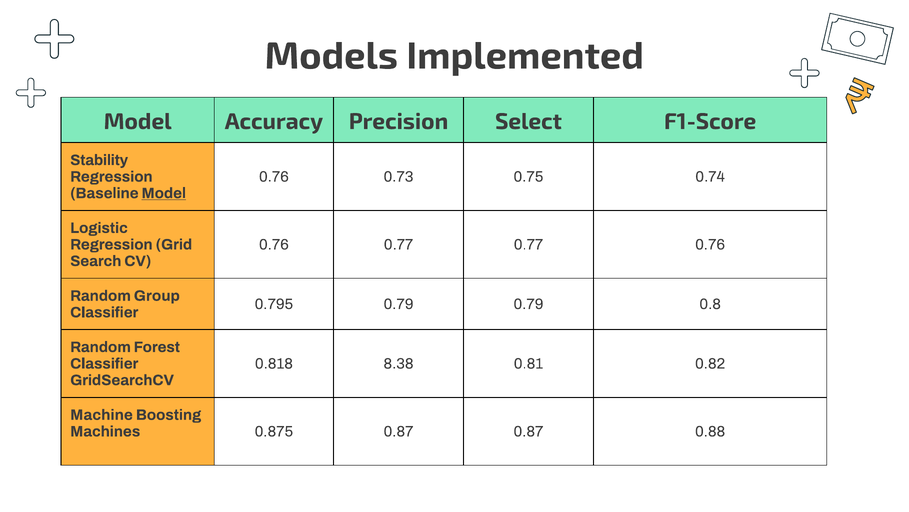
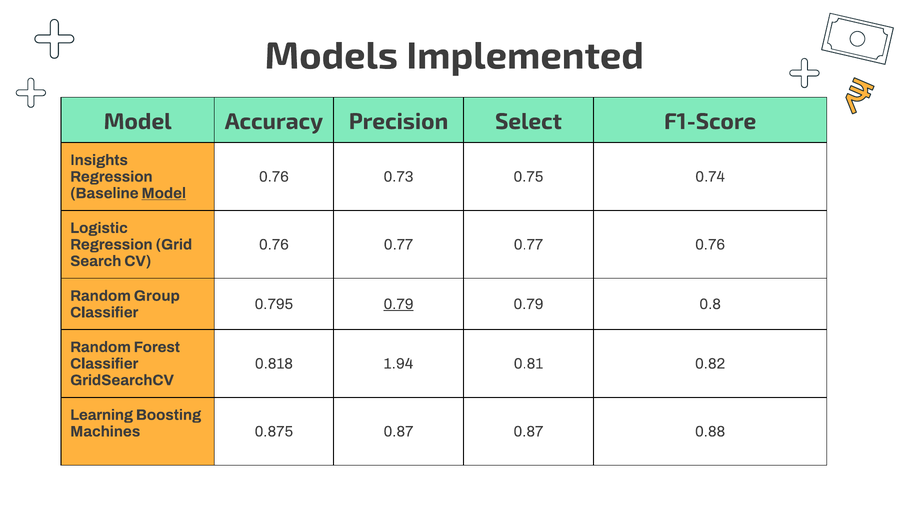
Stability: Stability -> Insights
0.79 at (399, 304) underline: none -> present
8.38: 8.38 -> 1.94
Machine: Machine -> Learning
